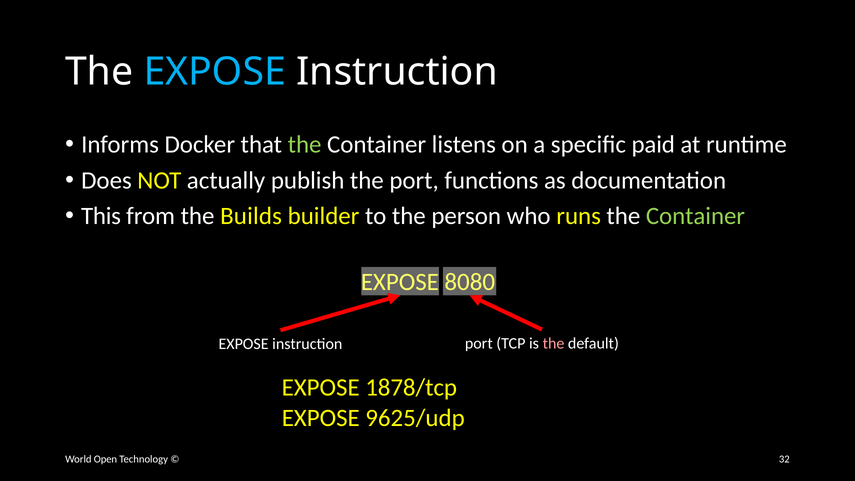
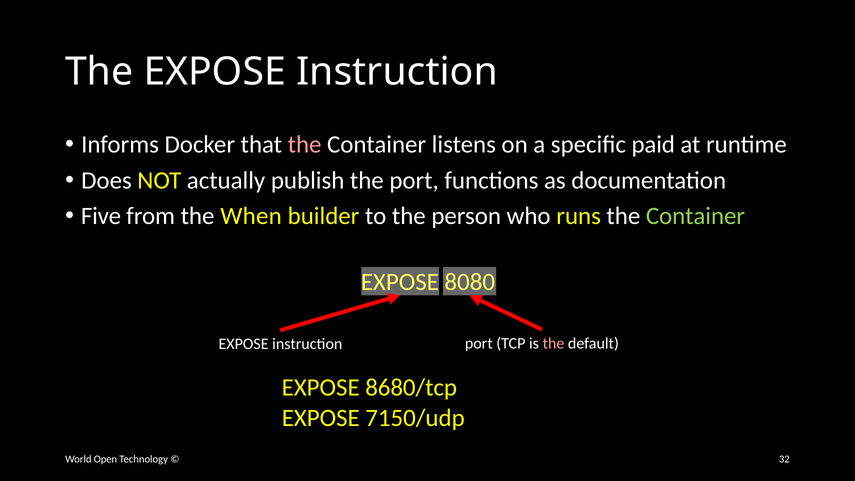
EXPOSE at (215, 72) colour: light blue -> white
the at (305, 145) colour: light green -> pink
This: This -> Five
Builds: Builds -> When
1878/tcp: 1878/tcp -> 8680/tcp
9625/udp: 9625/udp -> 7150/udp
